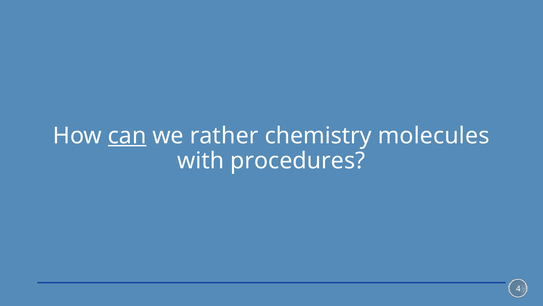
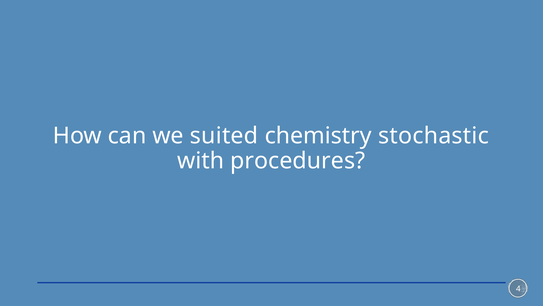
can underline: present -> none
rather: rather -> suited
molecules: molecules -> stochastic
